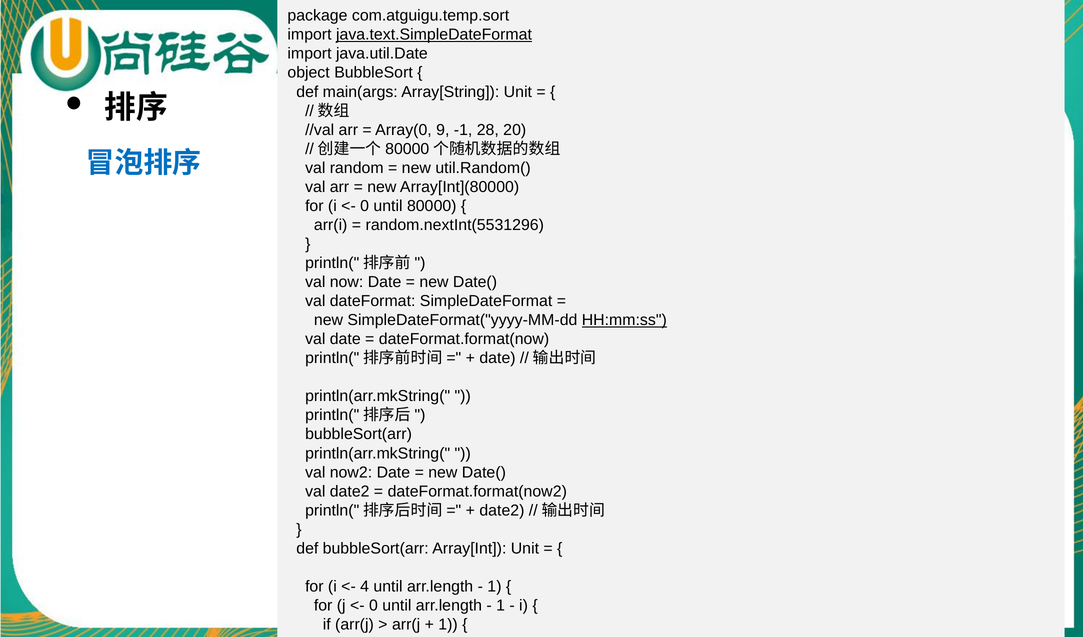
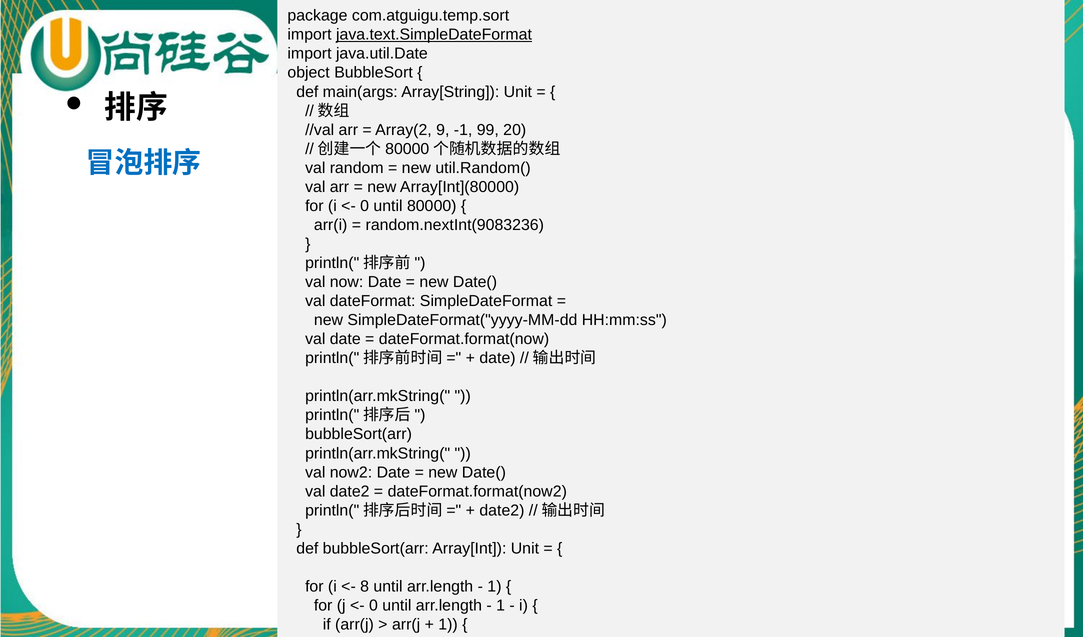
Array(0: Array(0 -> Array(2
28: 28 -> 99
random.nextInt(5531296: random.nextInt(5531296 -> random.nextInt(9083236
HH:mm:ss underline: present -> none
4: 4 -> 8
